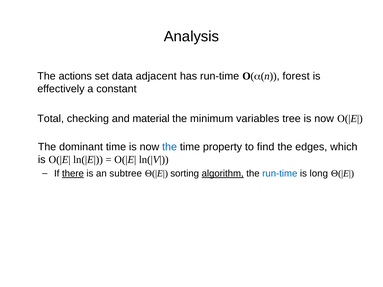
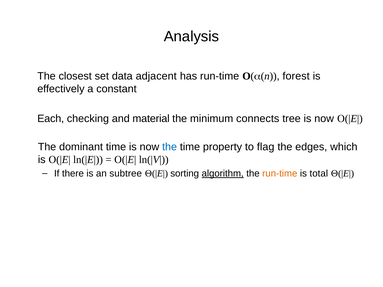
actions: actions -> closest
Total: Total -> Each
variables: variables -> connects
find: find -> flag
there underline: present -> none
run-time at (280, 174) colour: blue -> orange
long: long -> total
